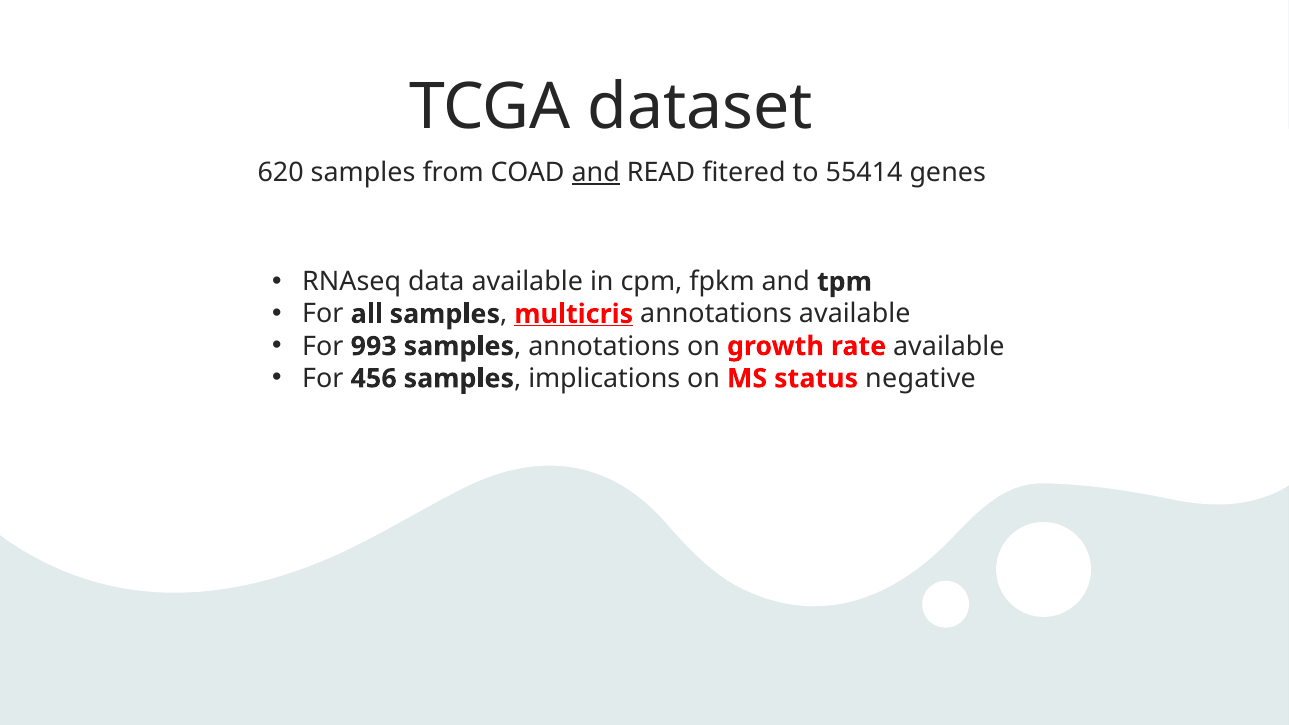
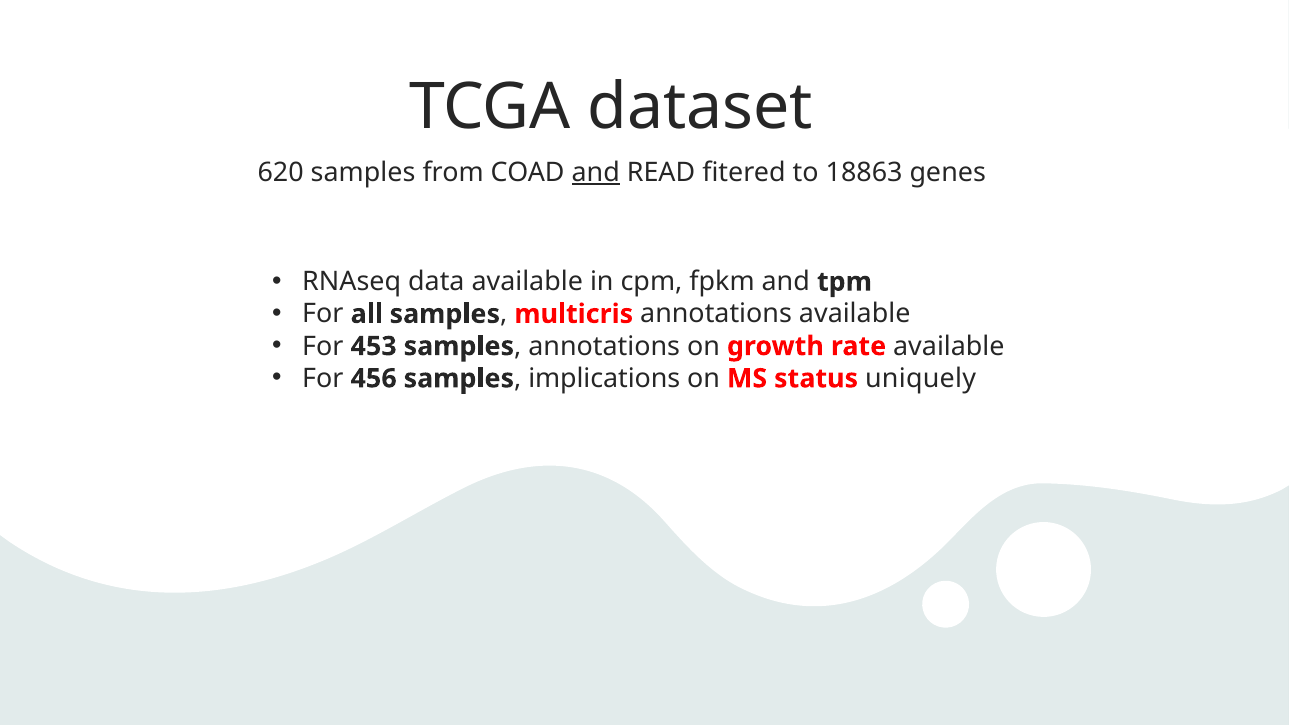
55414: 55414 -> 18863
multicris underline: present -> none
993: 993 -> 453
negative: negative -> uniquely
